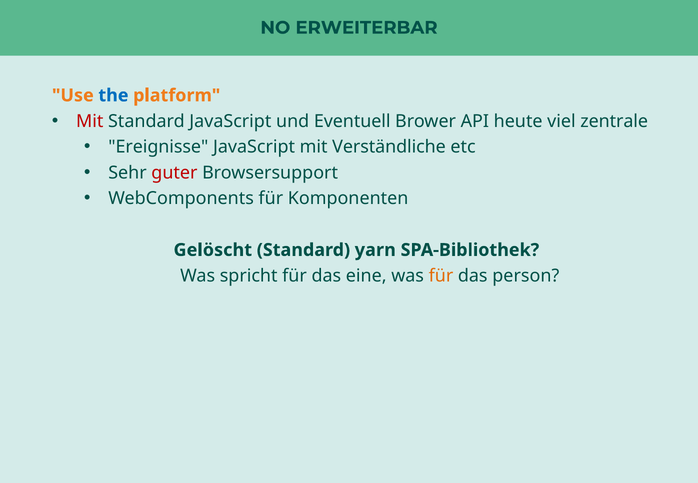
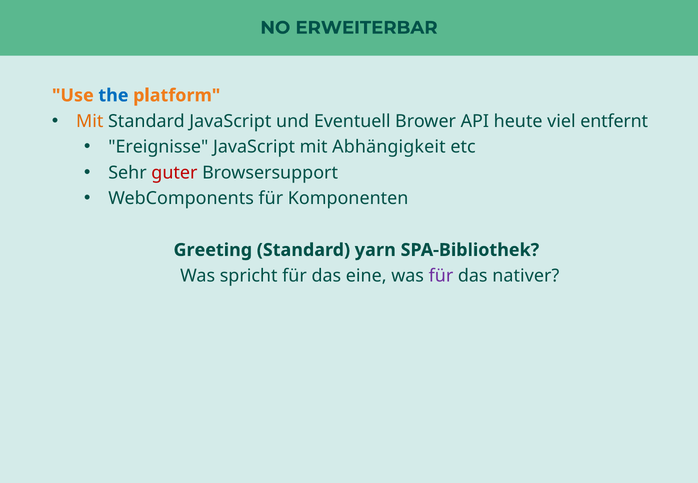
Mit at (90, 121) colour: red -> orange
zentrale: zentrale -> entfernt
Verständliche: Verständliche -> Abhängigkeit
Gelöscht: Gelöscht -> Greeting
für at (441, 276) colour: orange -> purple
person: person -> nativer
